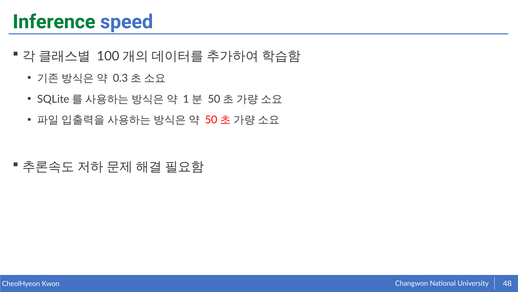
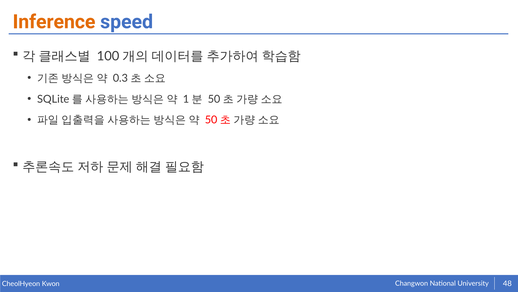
Inference colour: green -> orange
